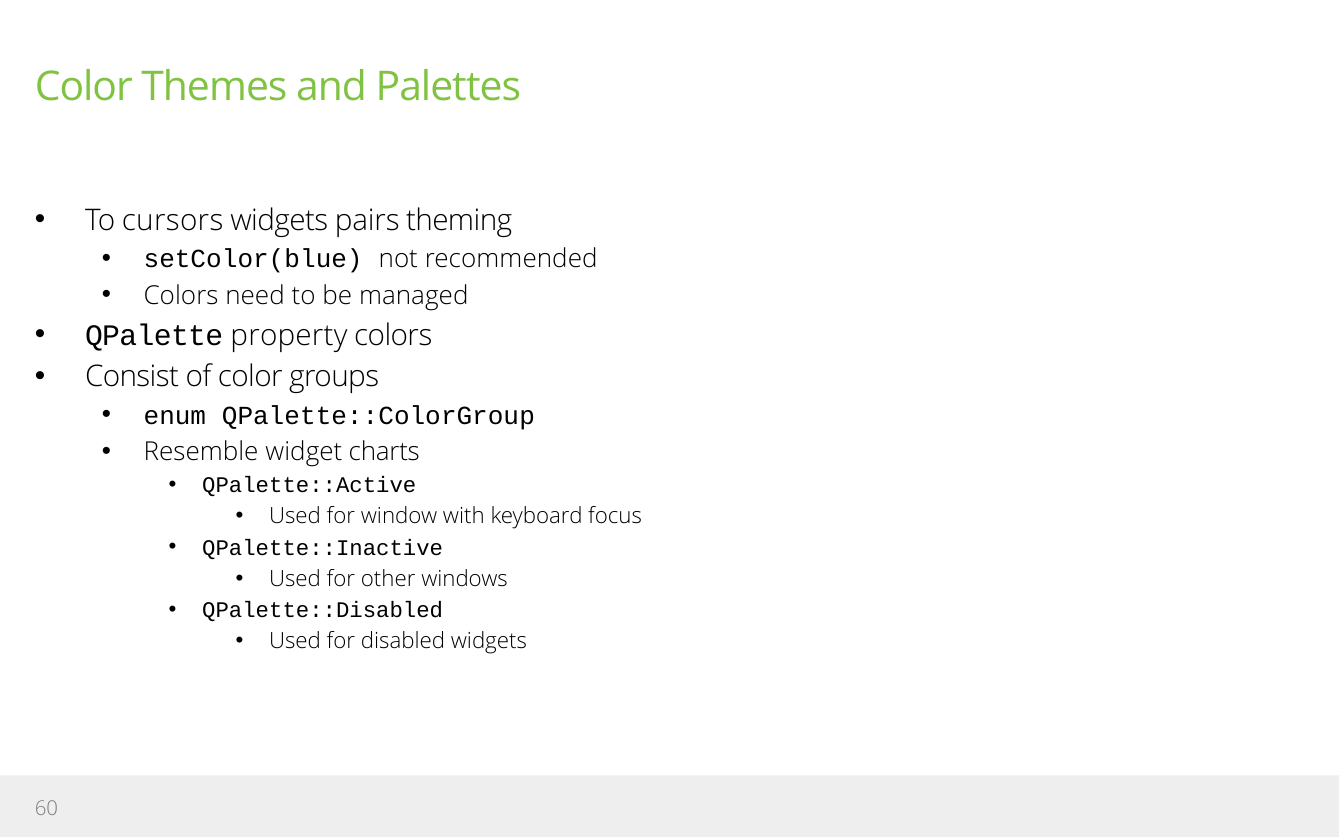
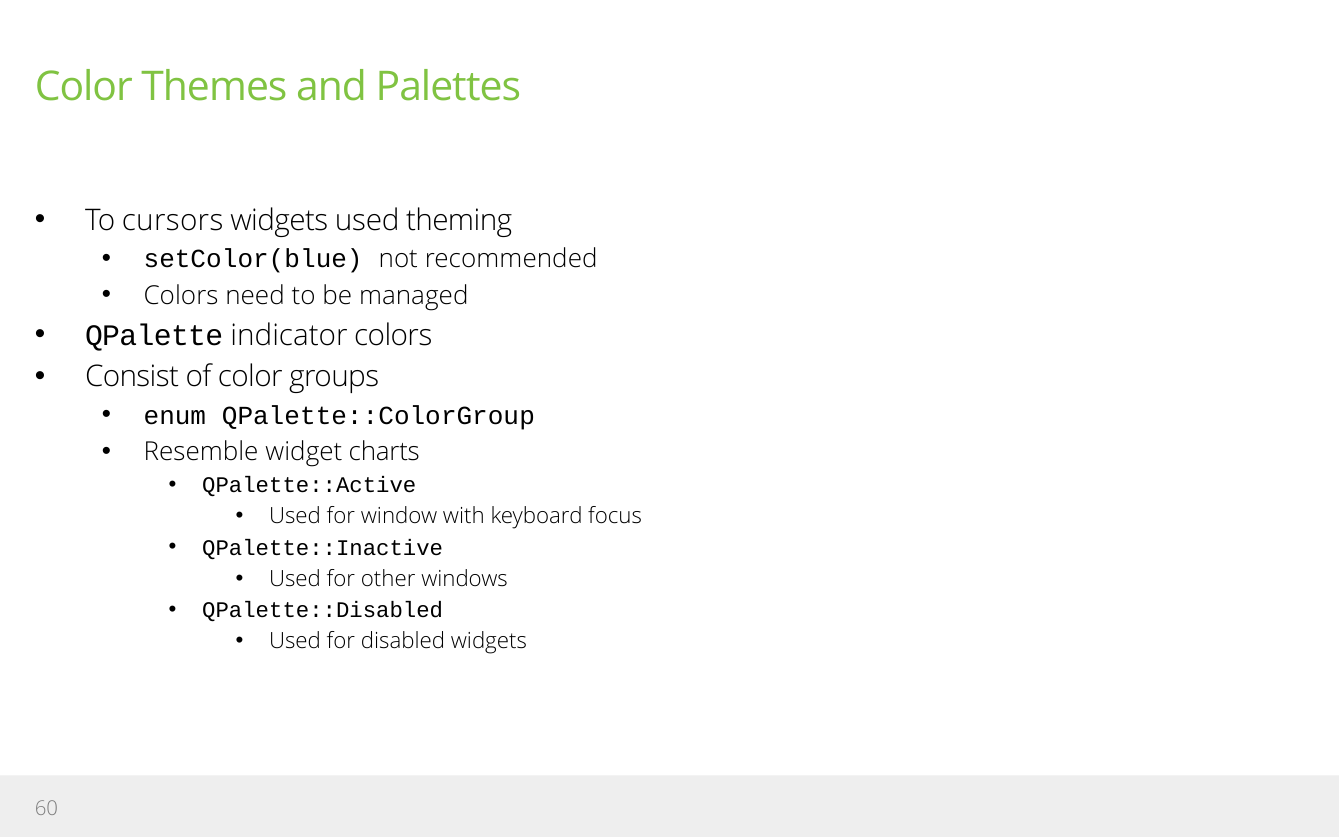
widgets pairs: pairs -> used
property: property -> indicator
